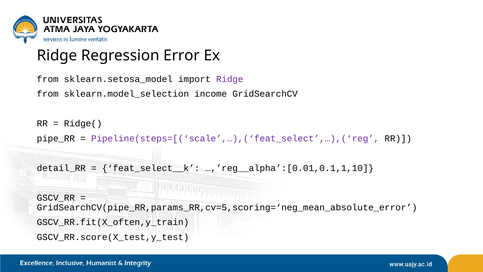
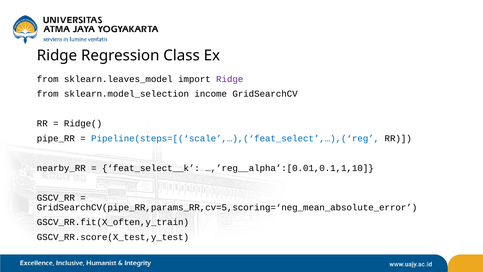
Error: Error -> Class
sklearn.setosa_model: sklearn.setosa_model -> sklearn.leaves_model
Pipeline(steps=[(‘scale’,…),(‘feat_select’,…),(‘reg colour: purple -> blue
detail_RR: detail_RR -> nearby_RR
